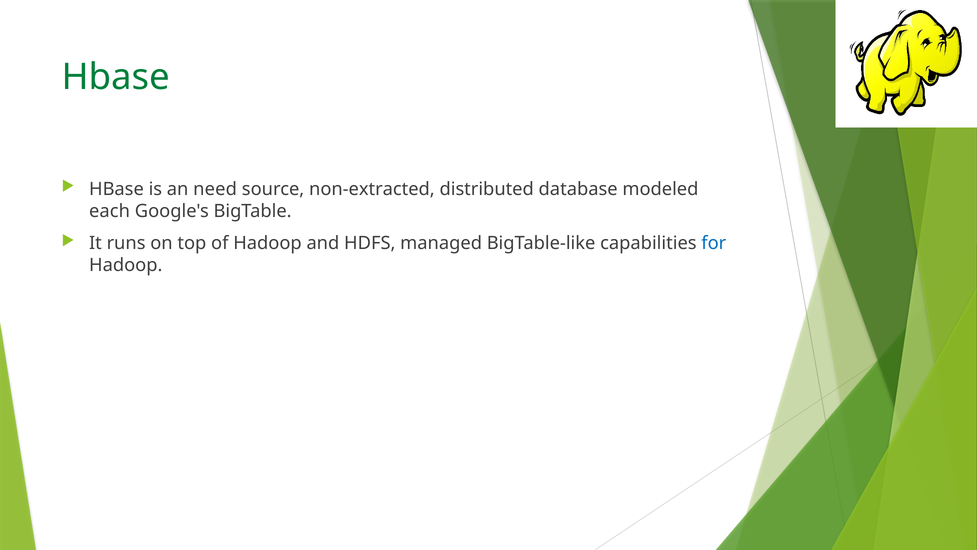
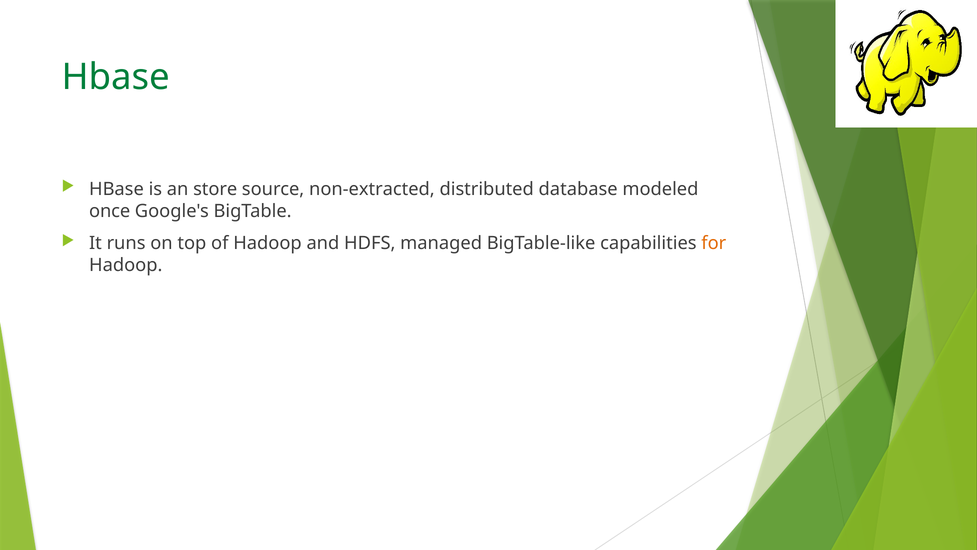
need: need -> store
each: each -> once
for colour: blue -> orange
